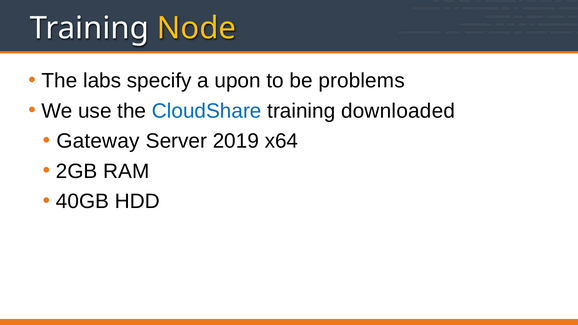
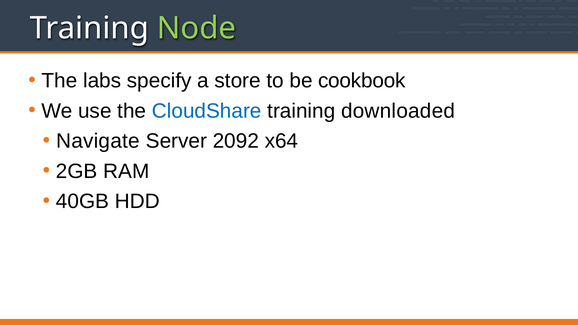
Node colour: yellow -> light green
upon: upon -> store
problems: problems -> cookbook
Gateway: Gateway -> Navigate
2019: 2019 -> 2092
